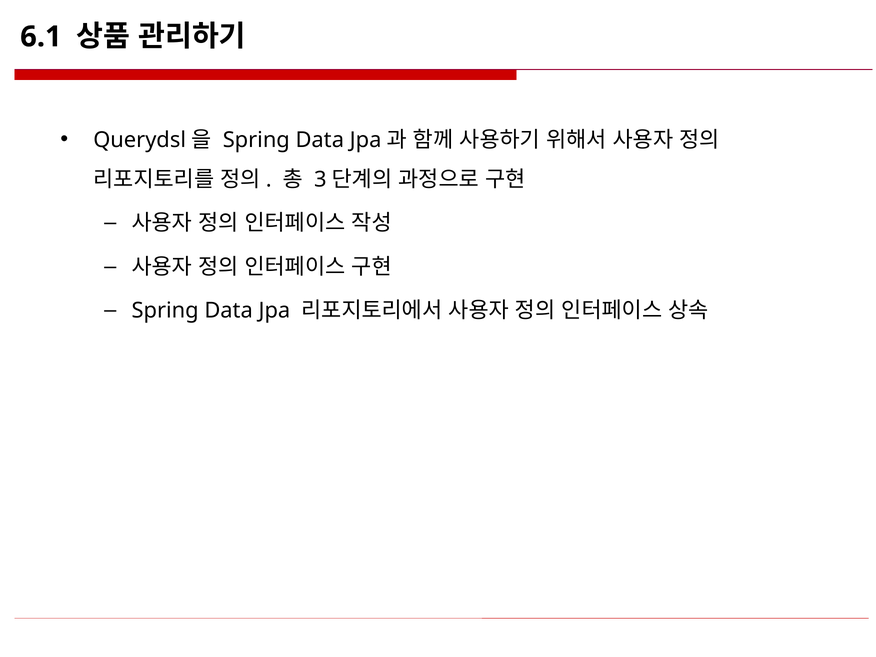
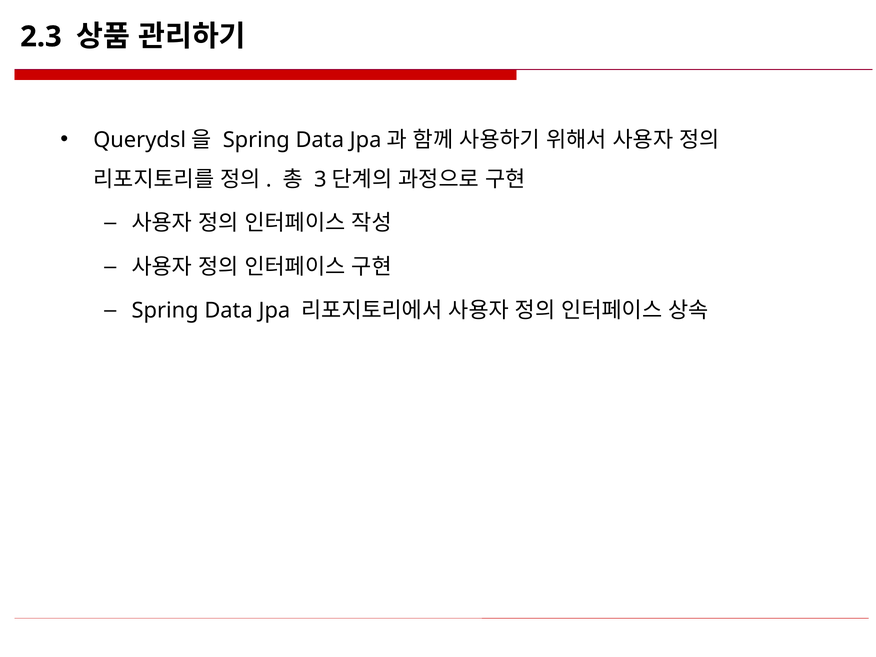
6.1: 6.1 -> 2.3
